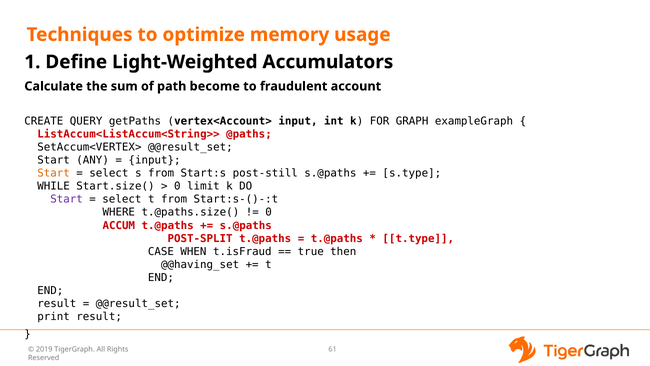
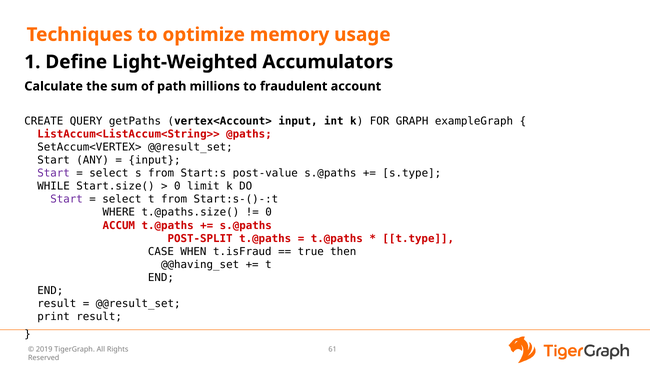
become: become -> millions
Start at (54, 173) colour: orange -> purple
post-still: post-still -> post-value
